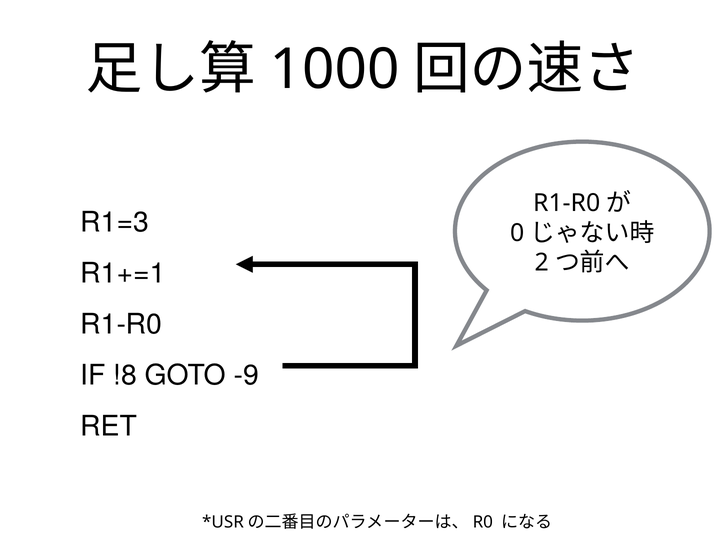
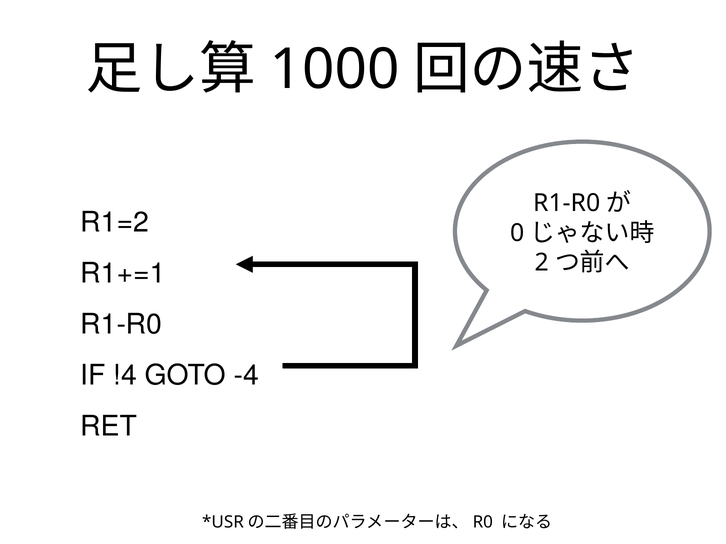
R1=3: R1=3 -> R1=2
!8: !8 -> !4
-9: -9 -> -4
